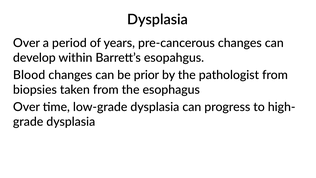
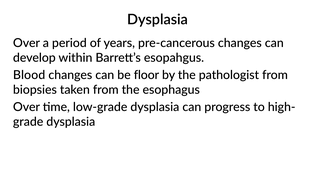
prior: prior -> floor
